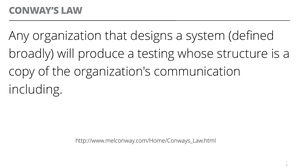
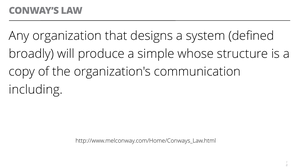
testing: testing -> simple
